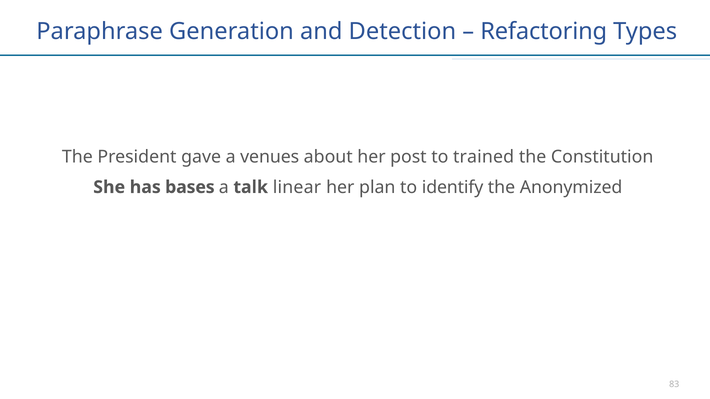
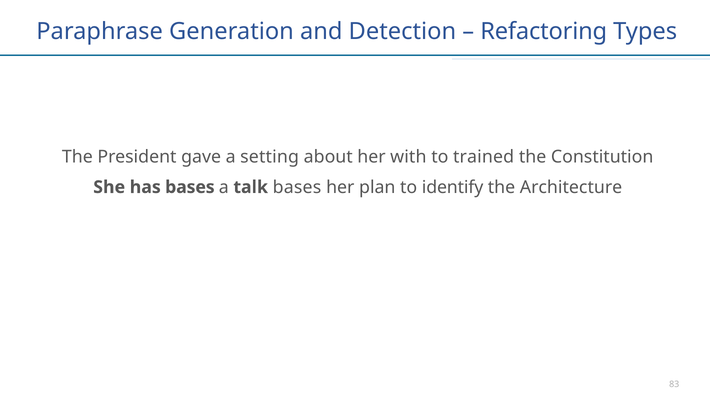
venues: venues -> setting
post: post -> with
talk linear: linear -> bases
Anonymized: Anonymized -> Architecture
